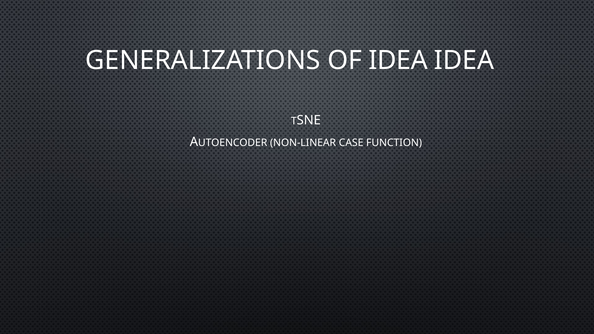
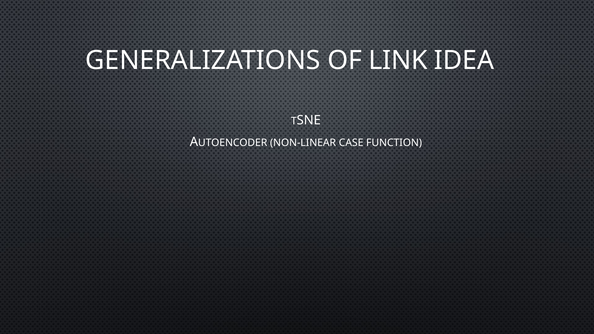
OF IDEA: IDEA -> LINK
